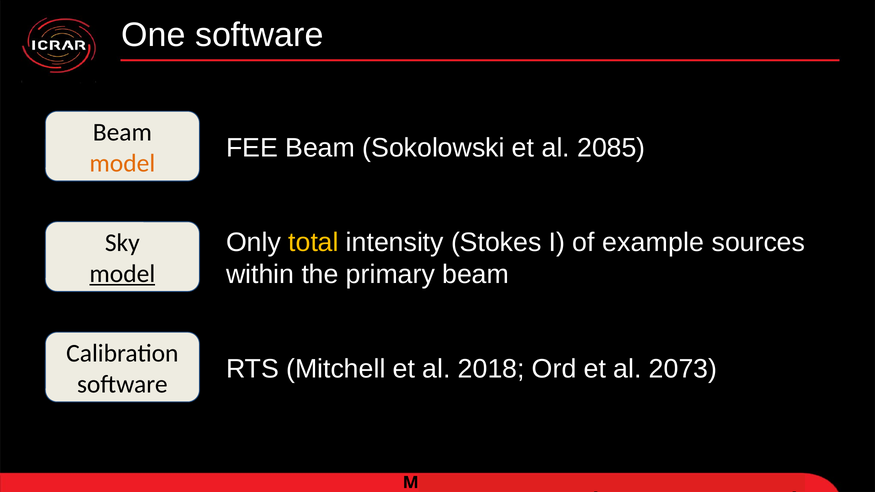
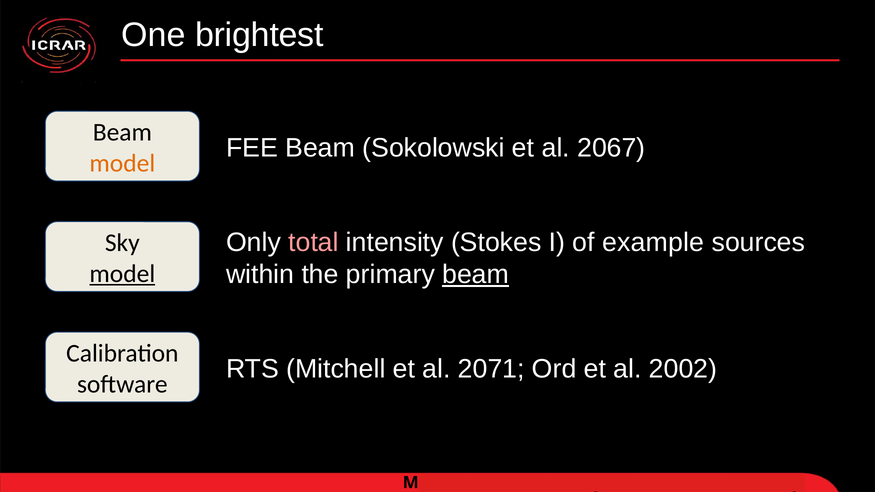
One software: software -> brightest
2085: 2085 -> 2067
total colour: yellow -> pink
beam at (476, 275) underline: none -> present
2018: 2018 -> 2071
2073: 2073 -> 2002
